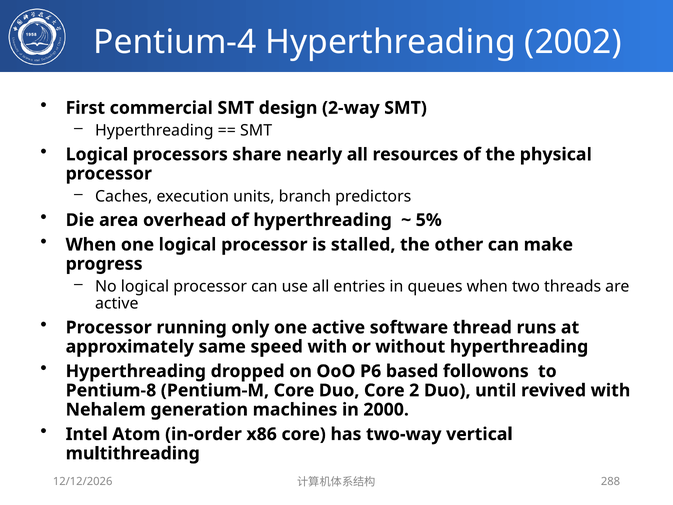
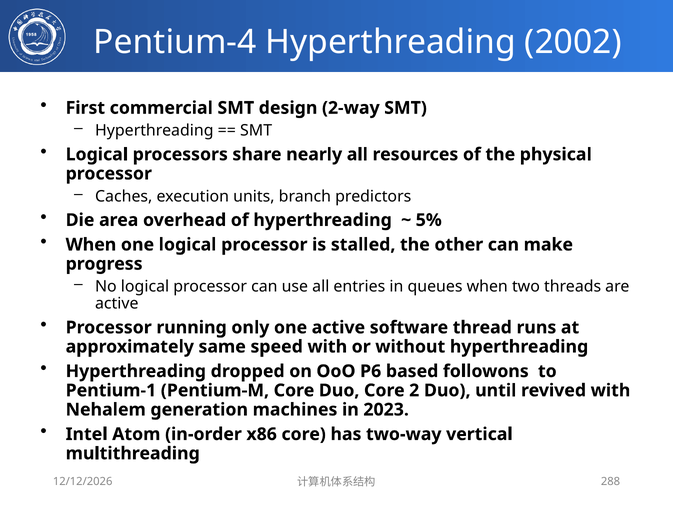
Pentium-8: Pentium-8 -> Pentium-1
2000: 2000 -> 2023
